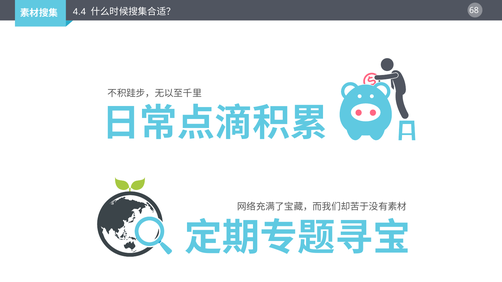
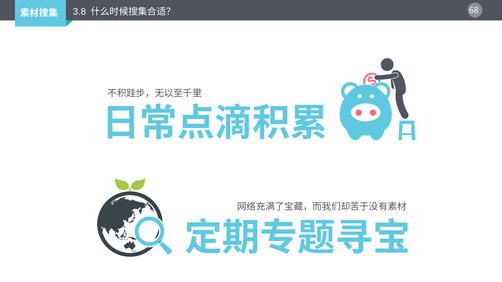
4.4: 4.4 -> 3.8
